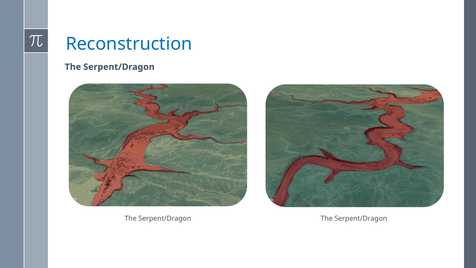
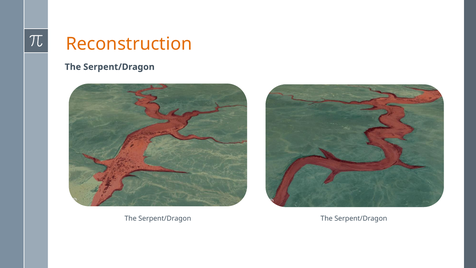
Reconstruction colour: blue -> orange
